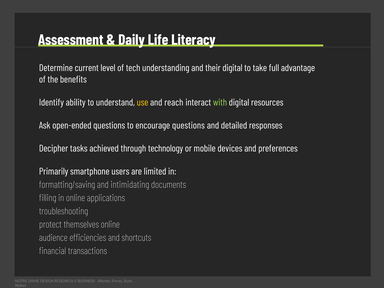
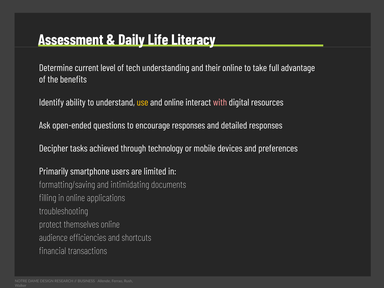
their digital: digital -> online
and reach: reach -> online
with colour: light green -> pink
encourage questions: questions -> responses
